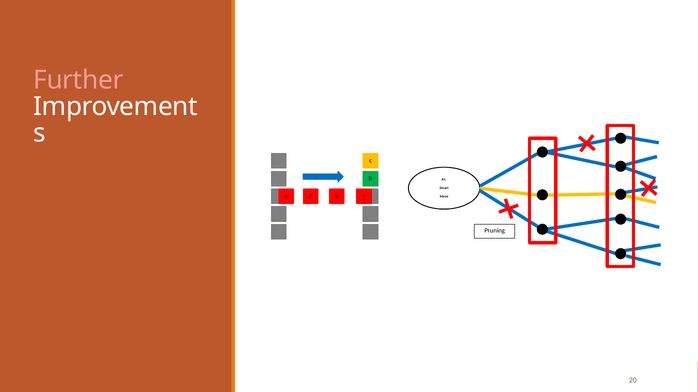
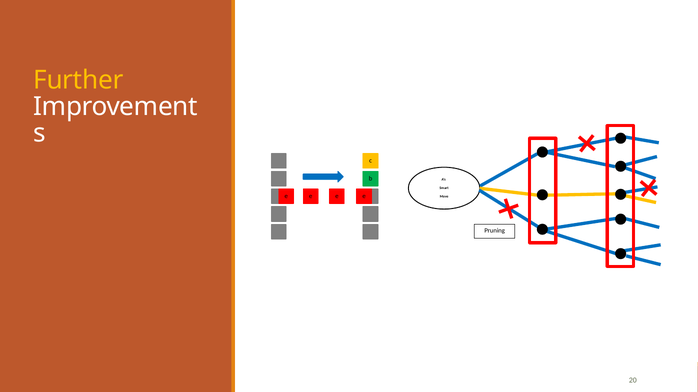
Further colour: pink -> yellow
